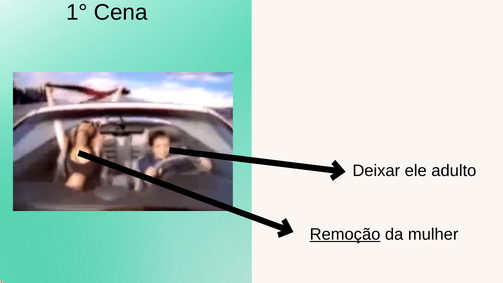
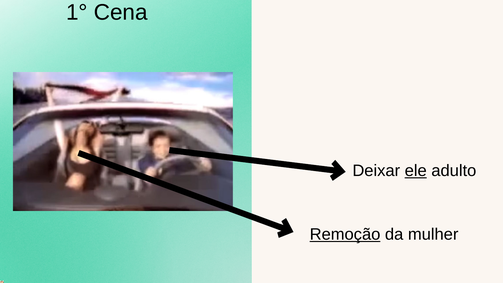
ele underline: none -> present
